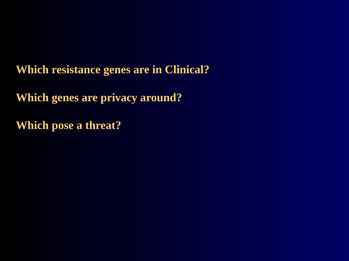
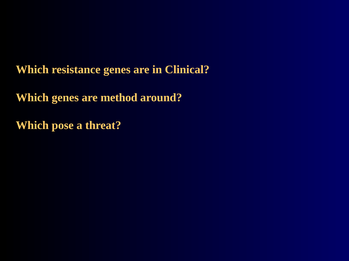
privacy: privacy -> method
